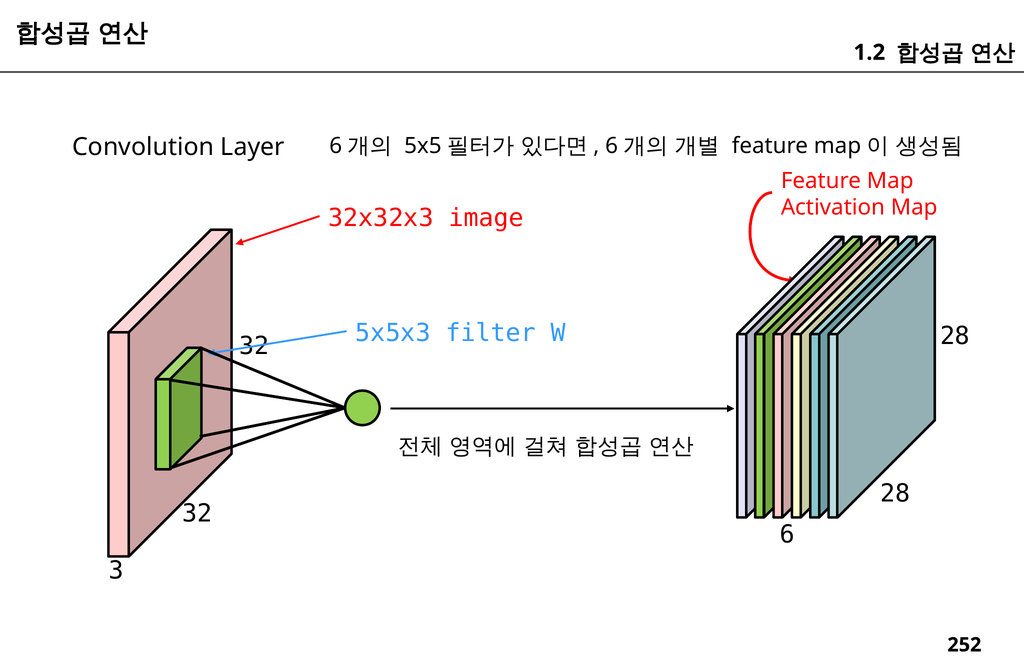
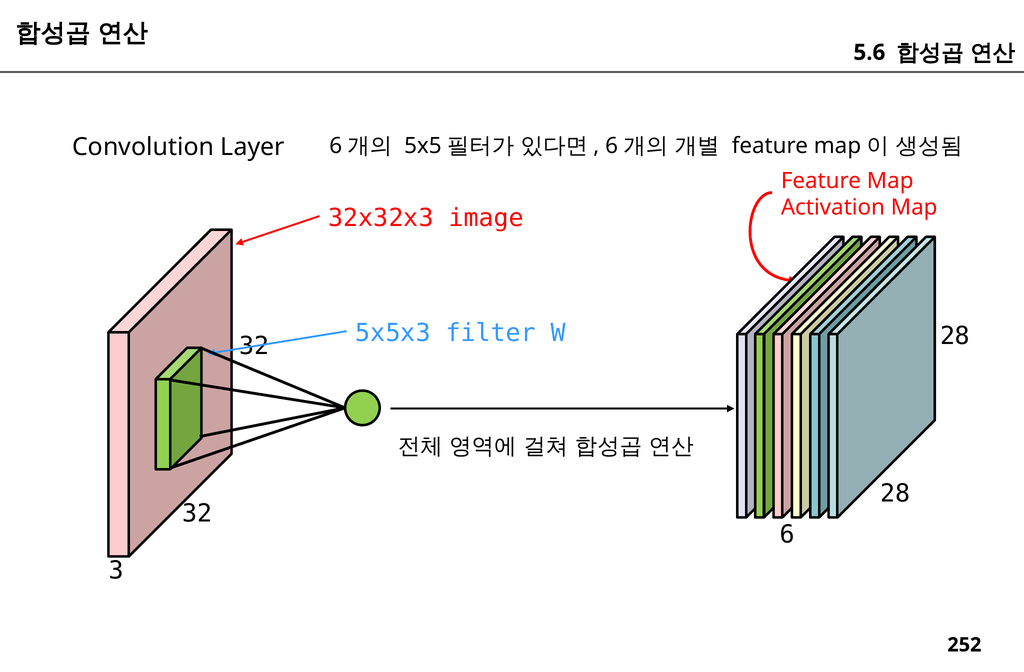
1.2: 1.2 -> 5.6
